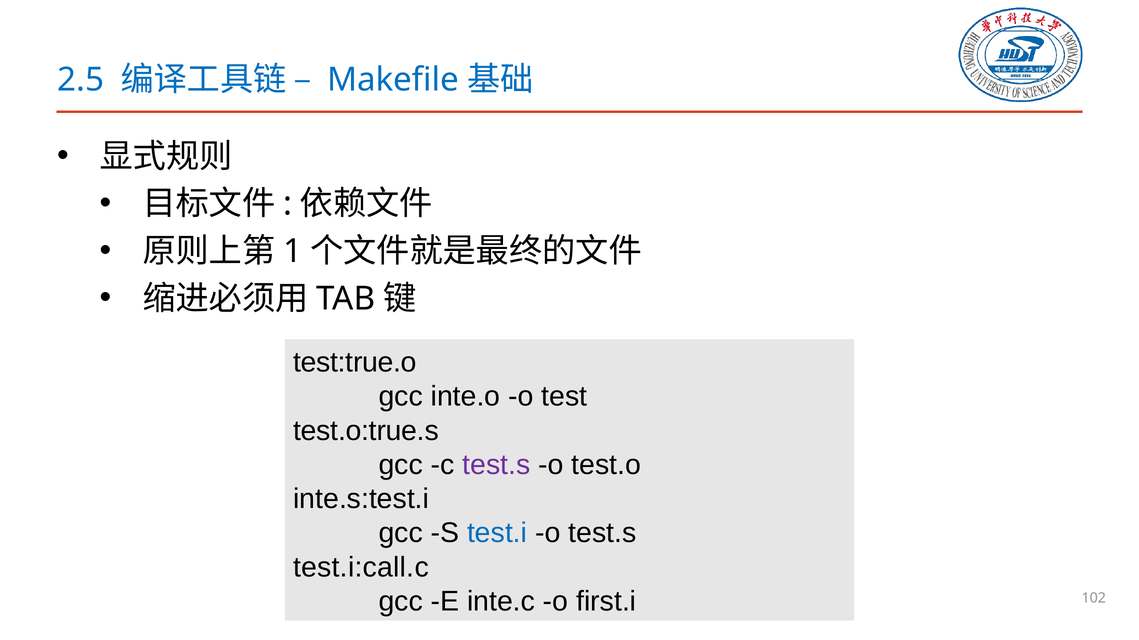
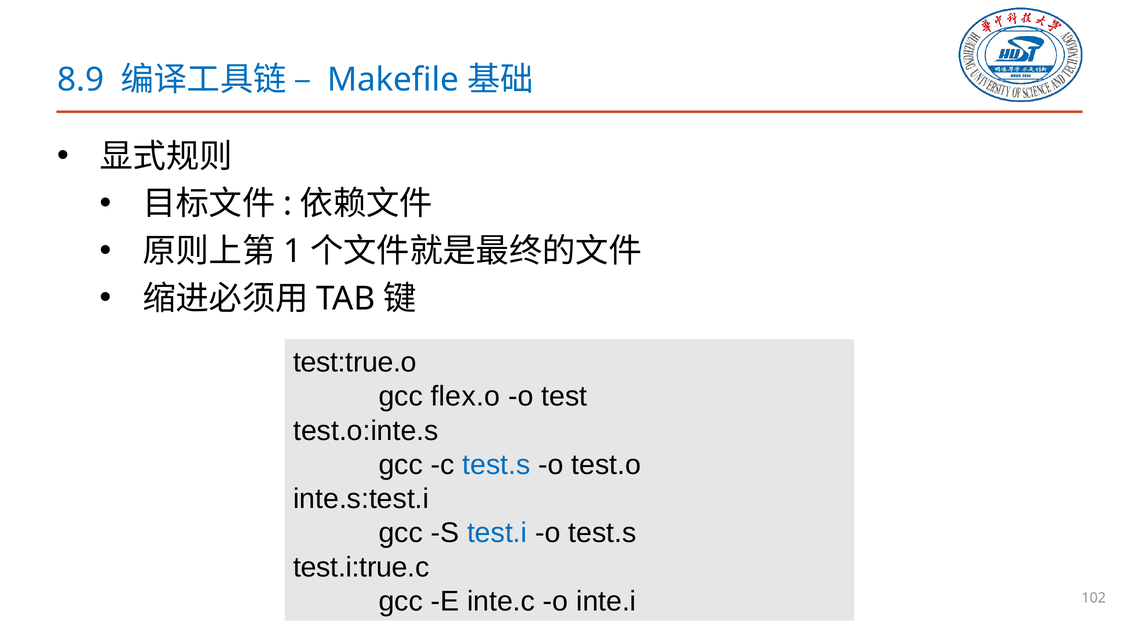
2.5: 2.5 -> 8.9
inte.o: inte.o -> flex.o
test.o:true.s: test.o:true.s -> test.o:inte.s
test.s at (496, 465) colour: purple -> blue
test.i:call.c: test.i:call.c -> test.i:true.c
first.i: first.i -> inte.i
